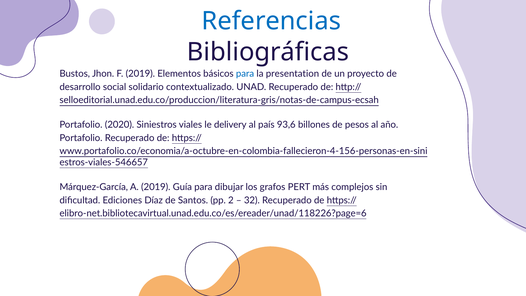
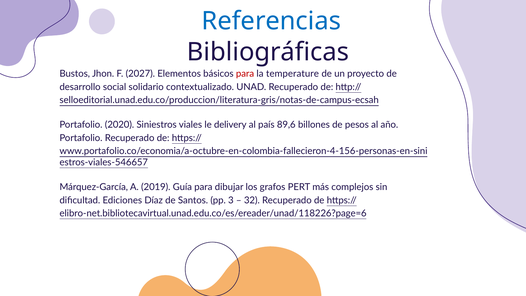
F 2019: 2019 -> 2027
para at (245, 74) colour: blue -> red
presentation: presentation -> temperature
93,6: 93,6 -> 89,6
2: 2 -> 3
